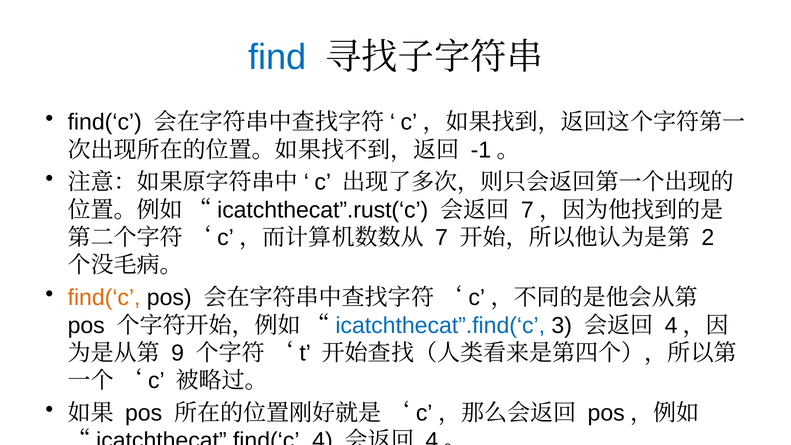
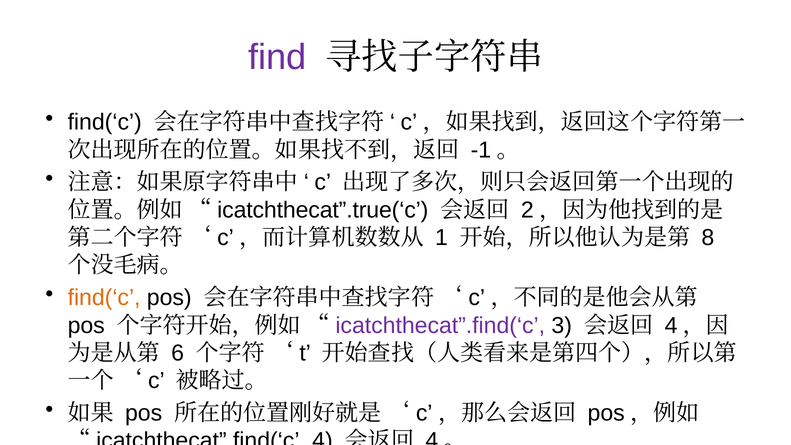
find colour: blue -> purple
icatchthecat”.rust(‘c: icatchthecat”.rust(‘c -> icatchthecat”.true(‘c
7 at (527, 210): 7 -> 2
7 at (441, 238): 7 -> 1
2: 2 -> 8
icatchthecat”.find(‘c at (440, 325) colour: blue -> purple
9: 9 -> 6
